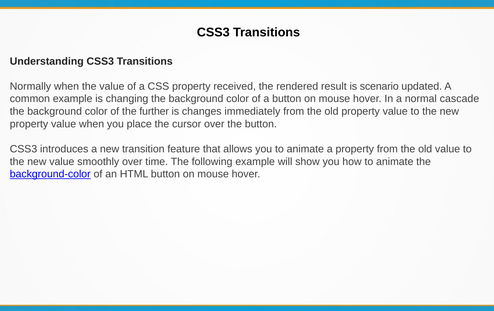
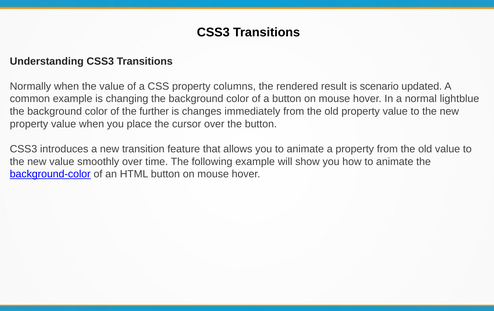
received: received -> columns
cascade: cascade -> lightblue
